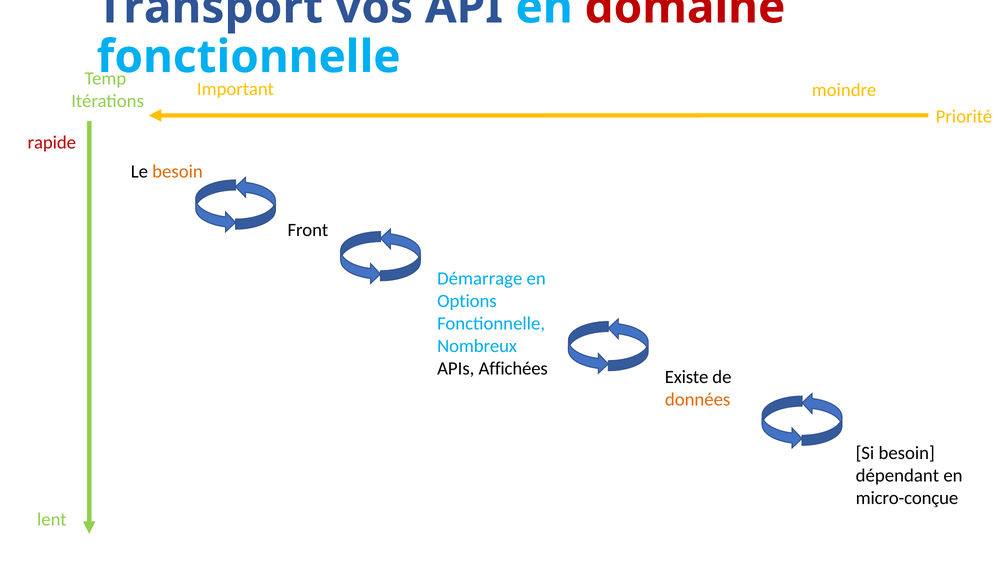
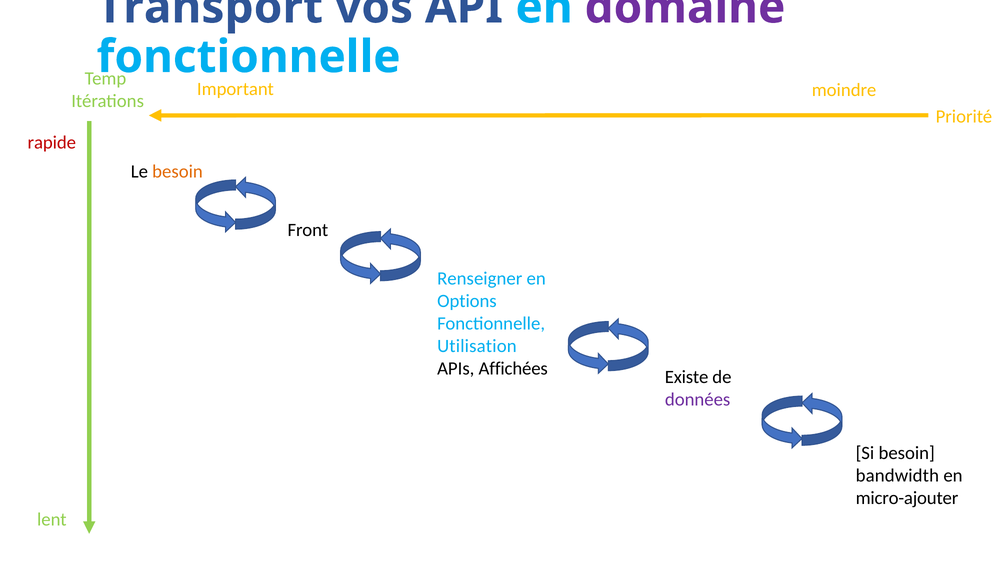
domaine colour: red -> purple
Démarrage: Démarrage -> Renseigner
Nombreux: Nombreux -> Utilisation
données colour: orange -> purple
dépendant: dépendant -> bandwidth
micro-conçue: micro-conçue -> micro-ajouter
